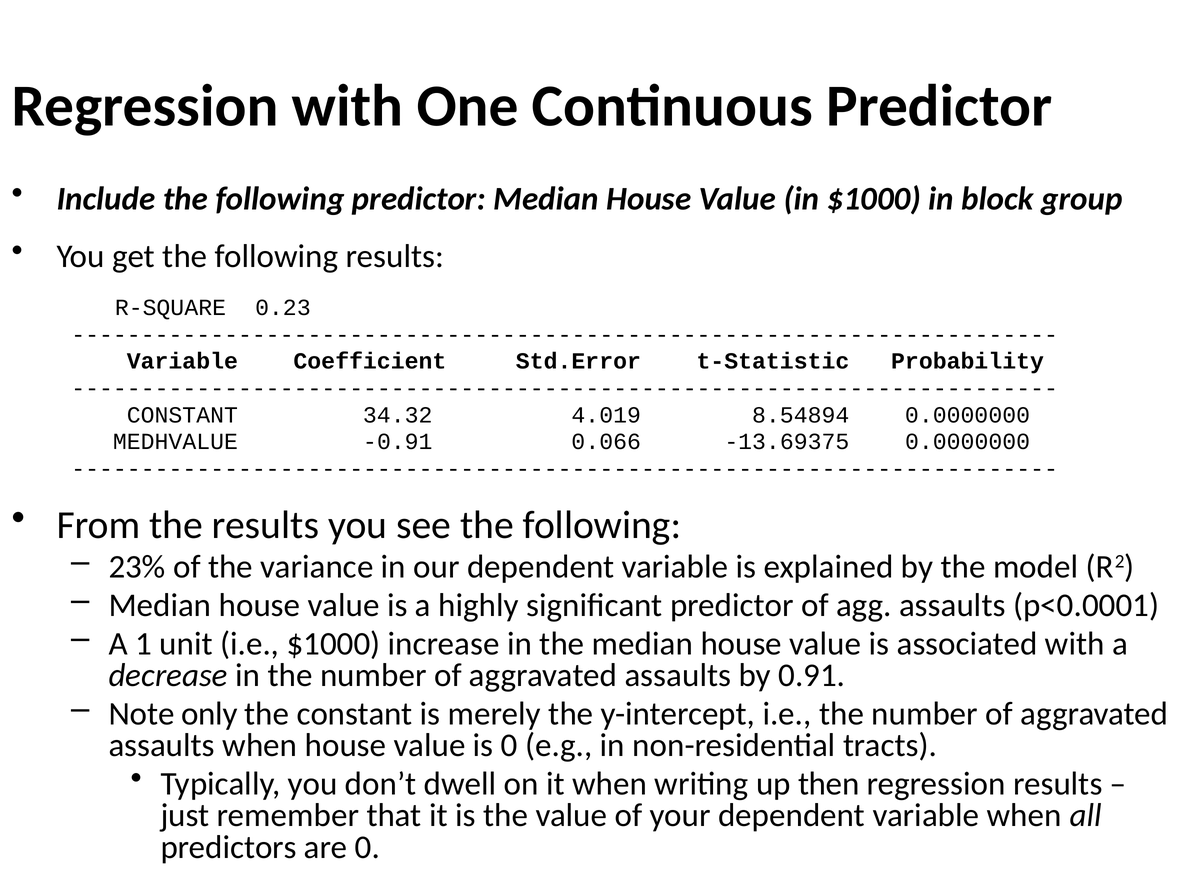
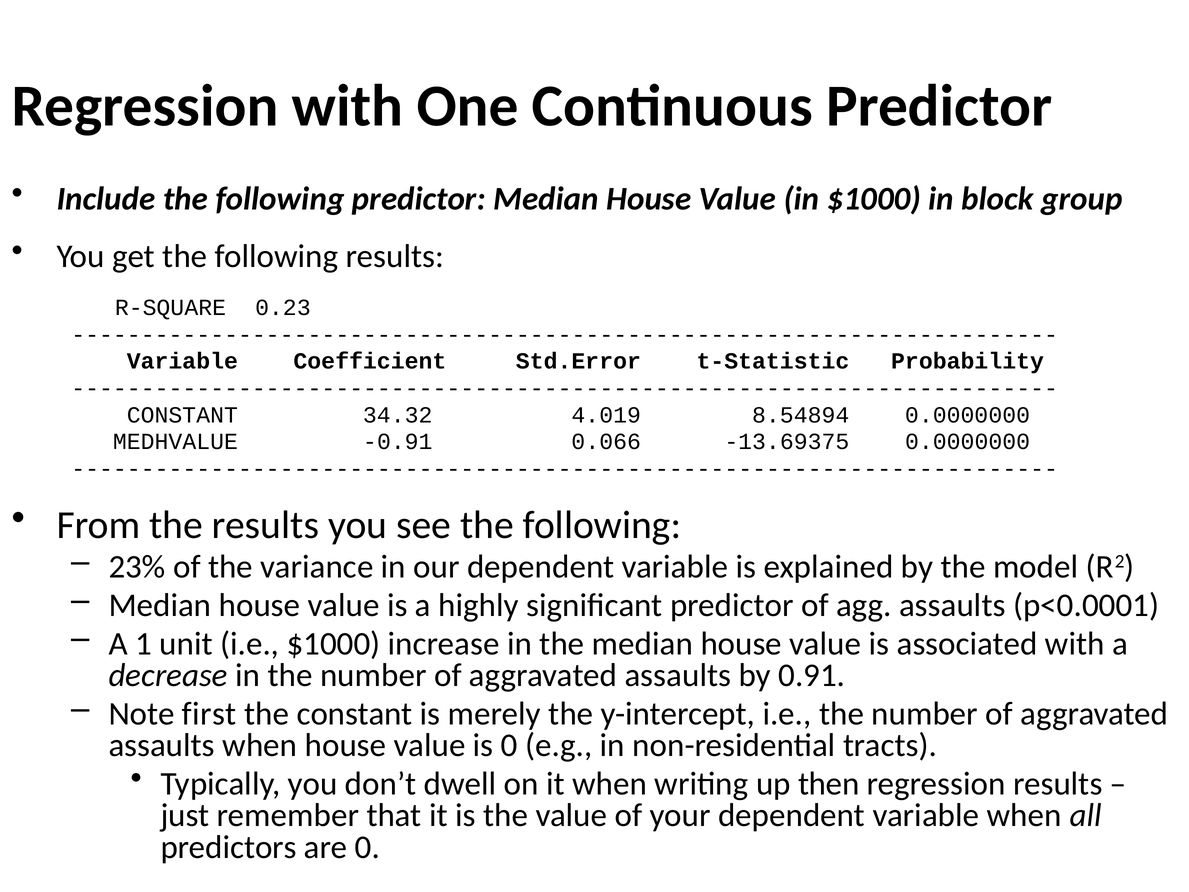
only: only -> first
